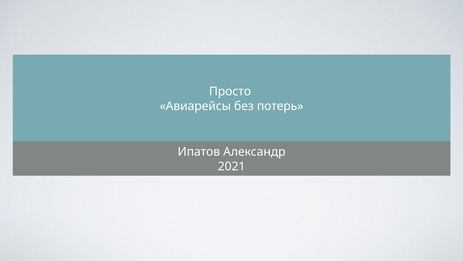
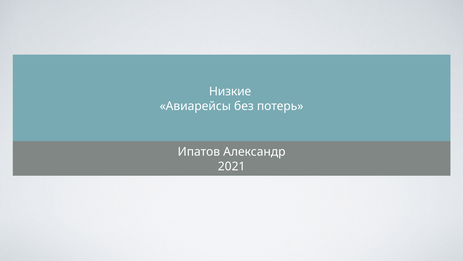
Просто: Просто -> Низкие
